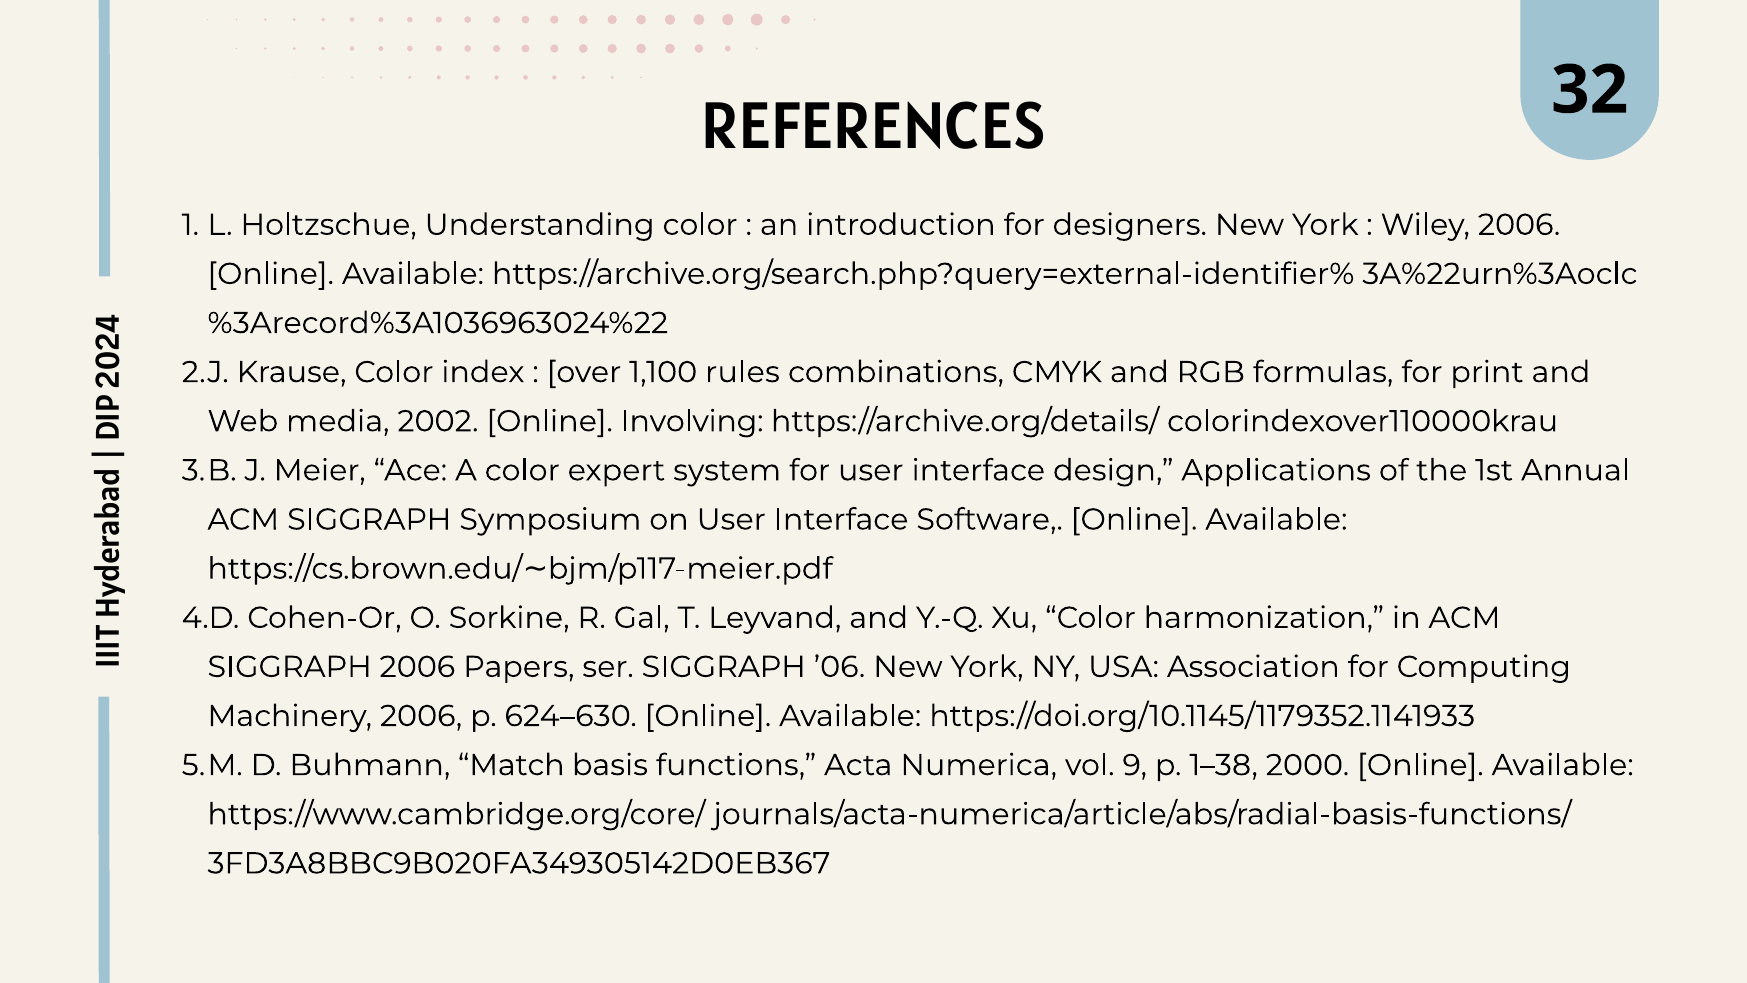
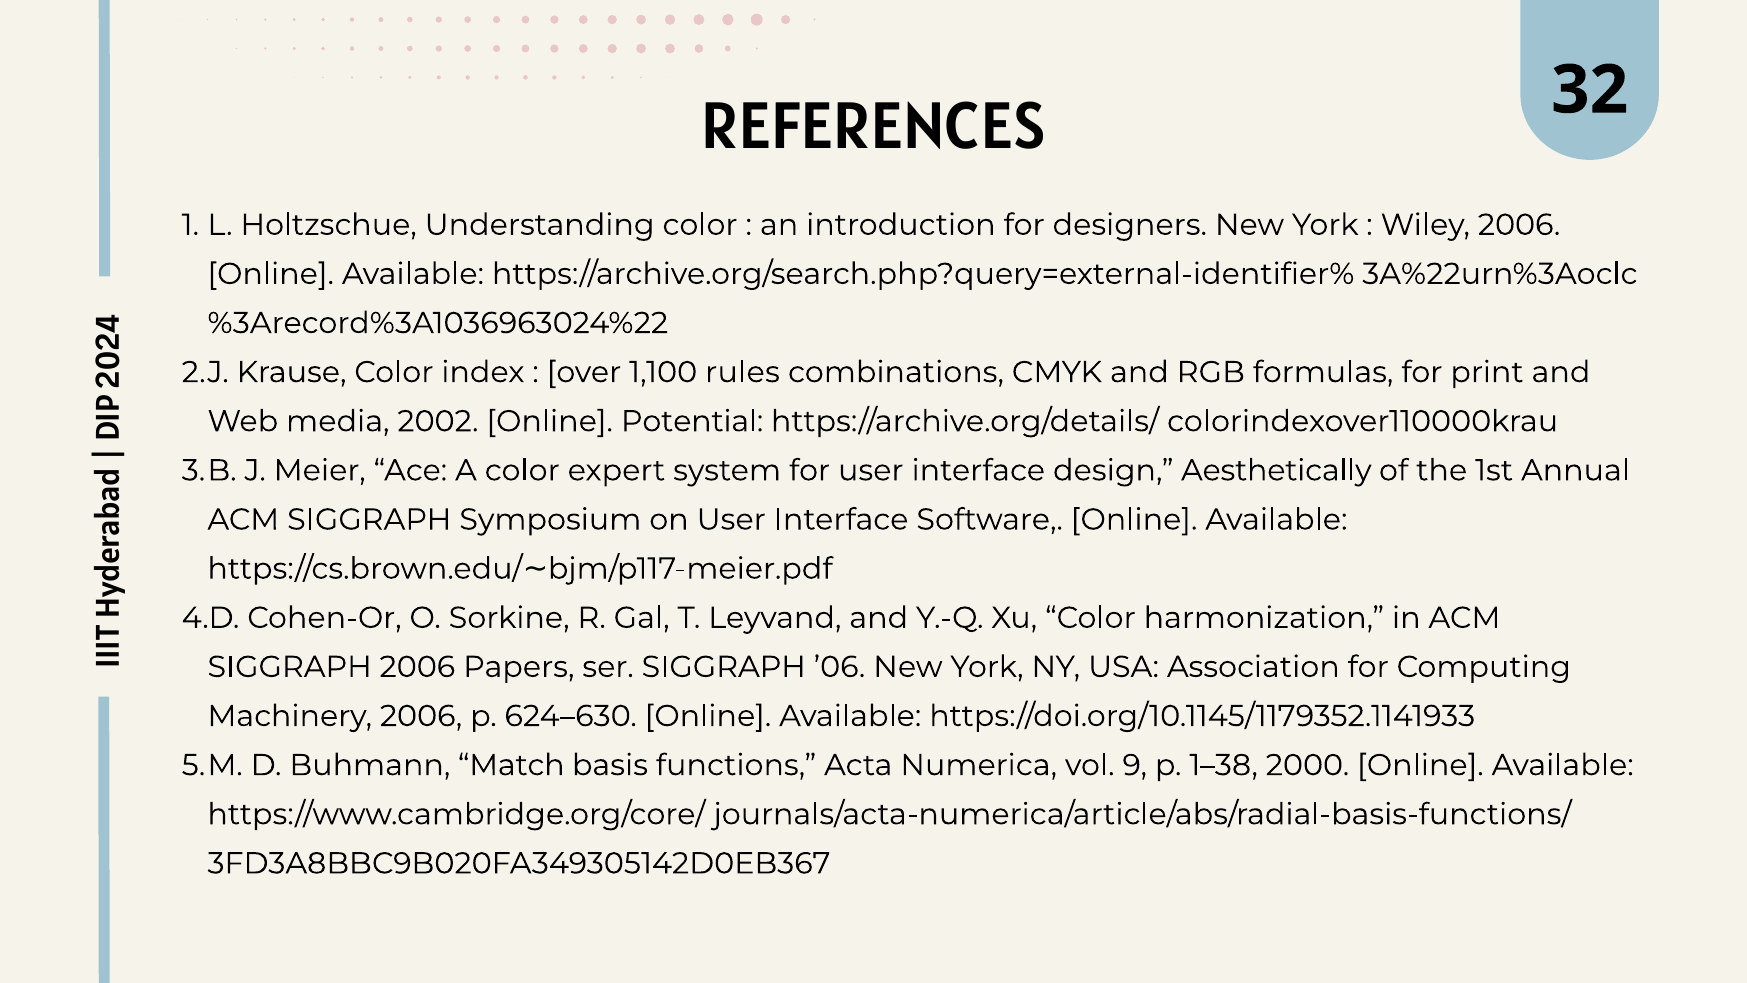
Involving: Involving -> Potential
Applications: Applications -> Aesthetically
